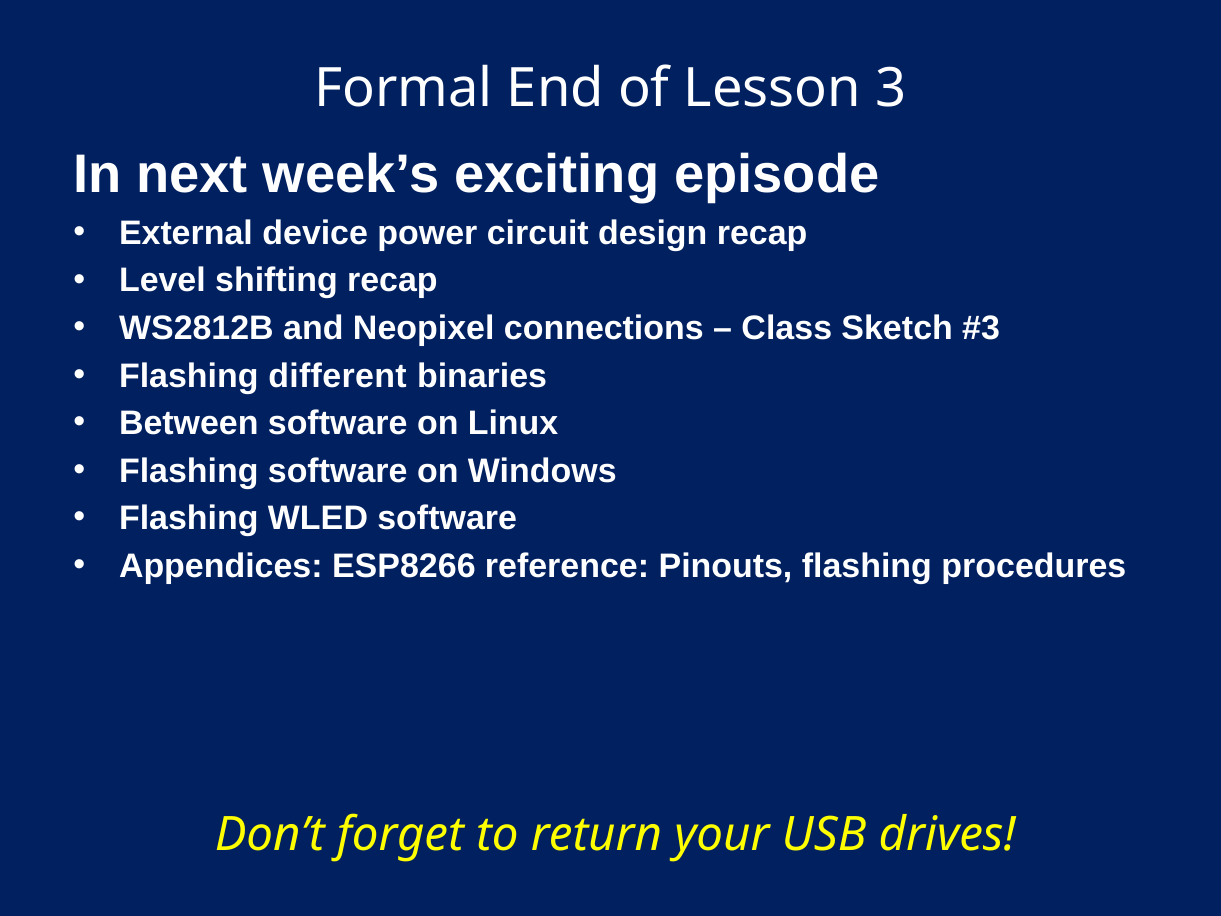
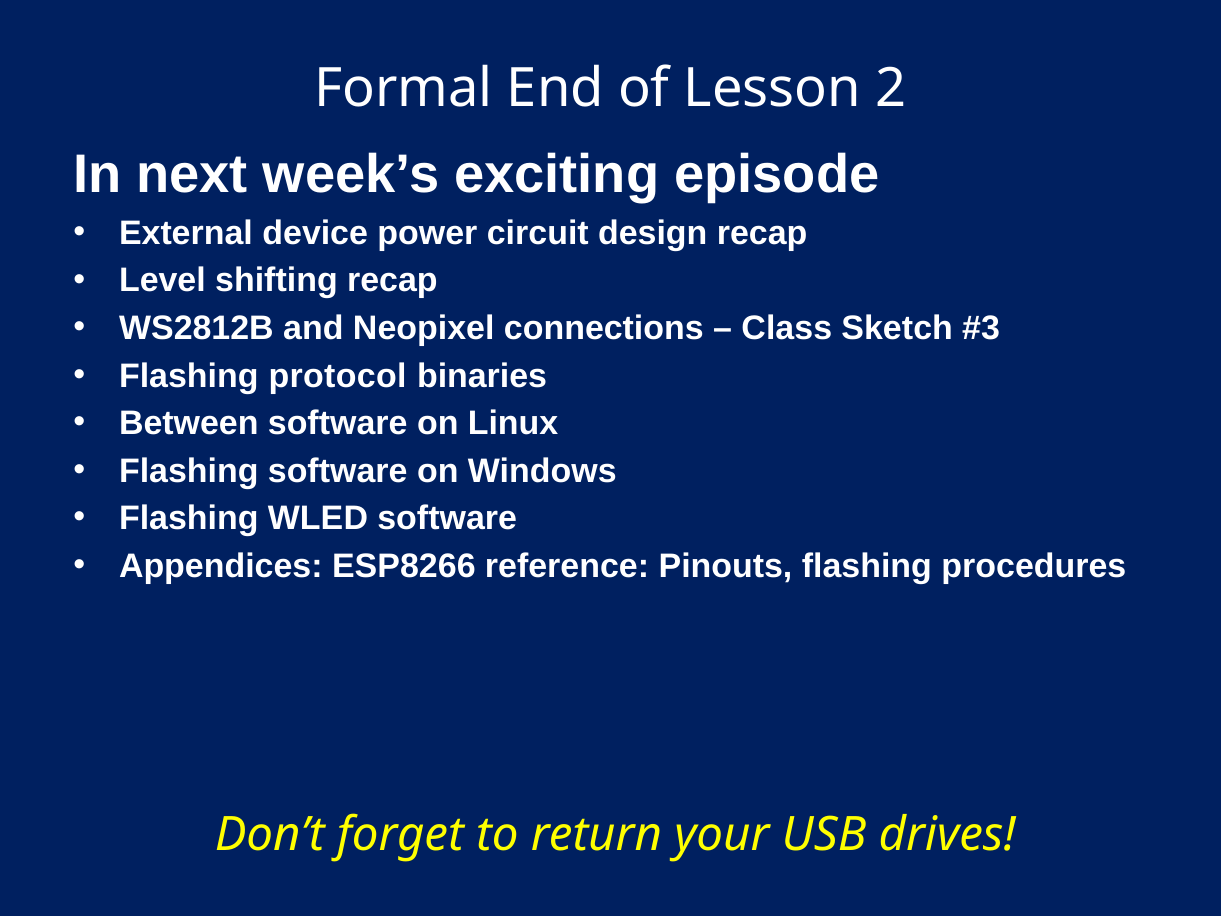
3: 3 -> 2
different: different -> protocol
